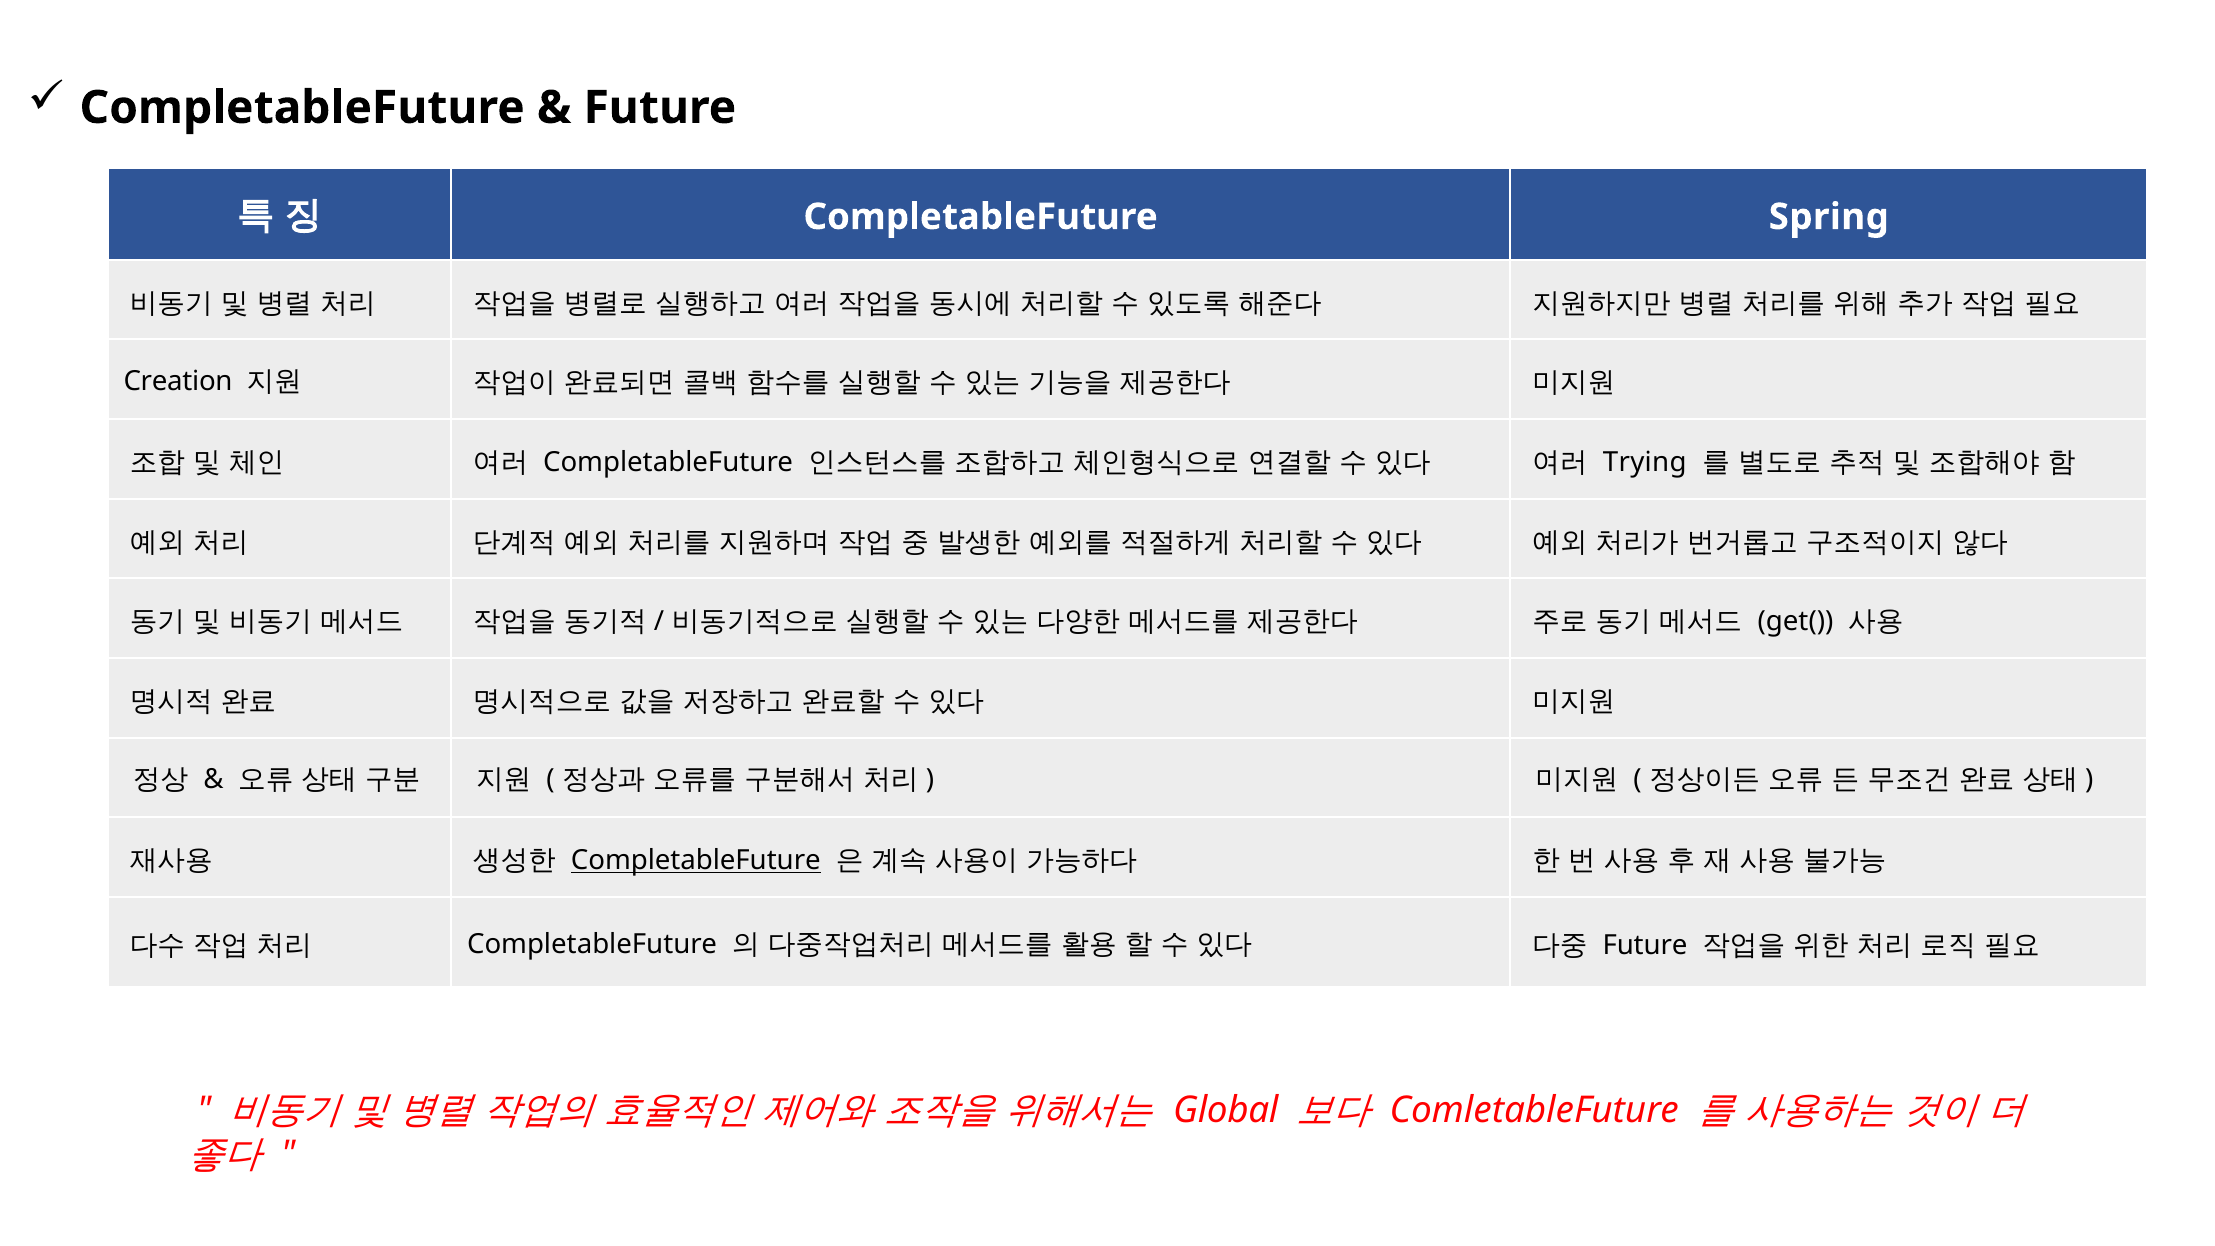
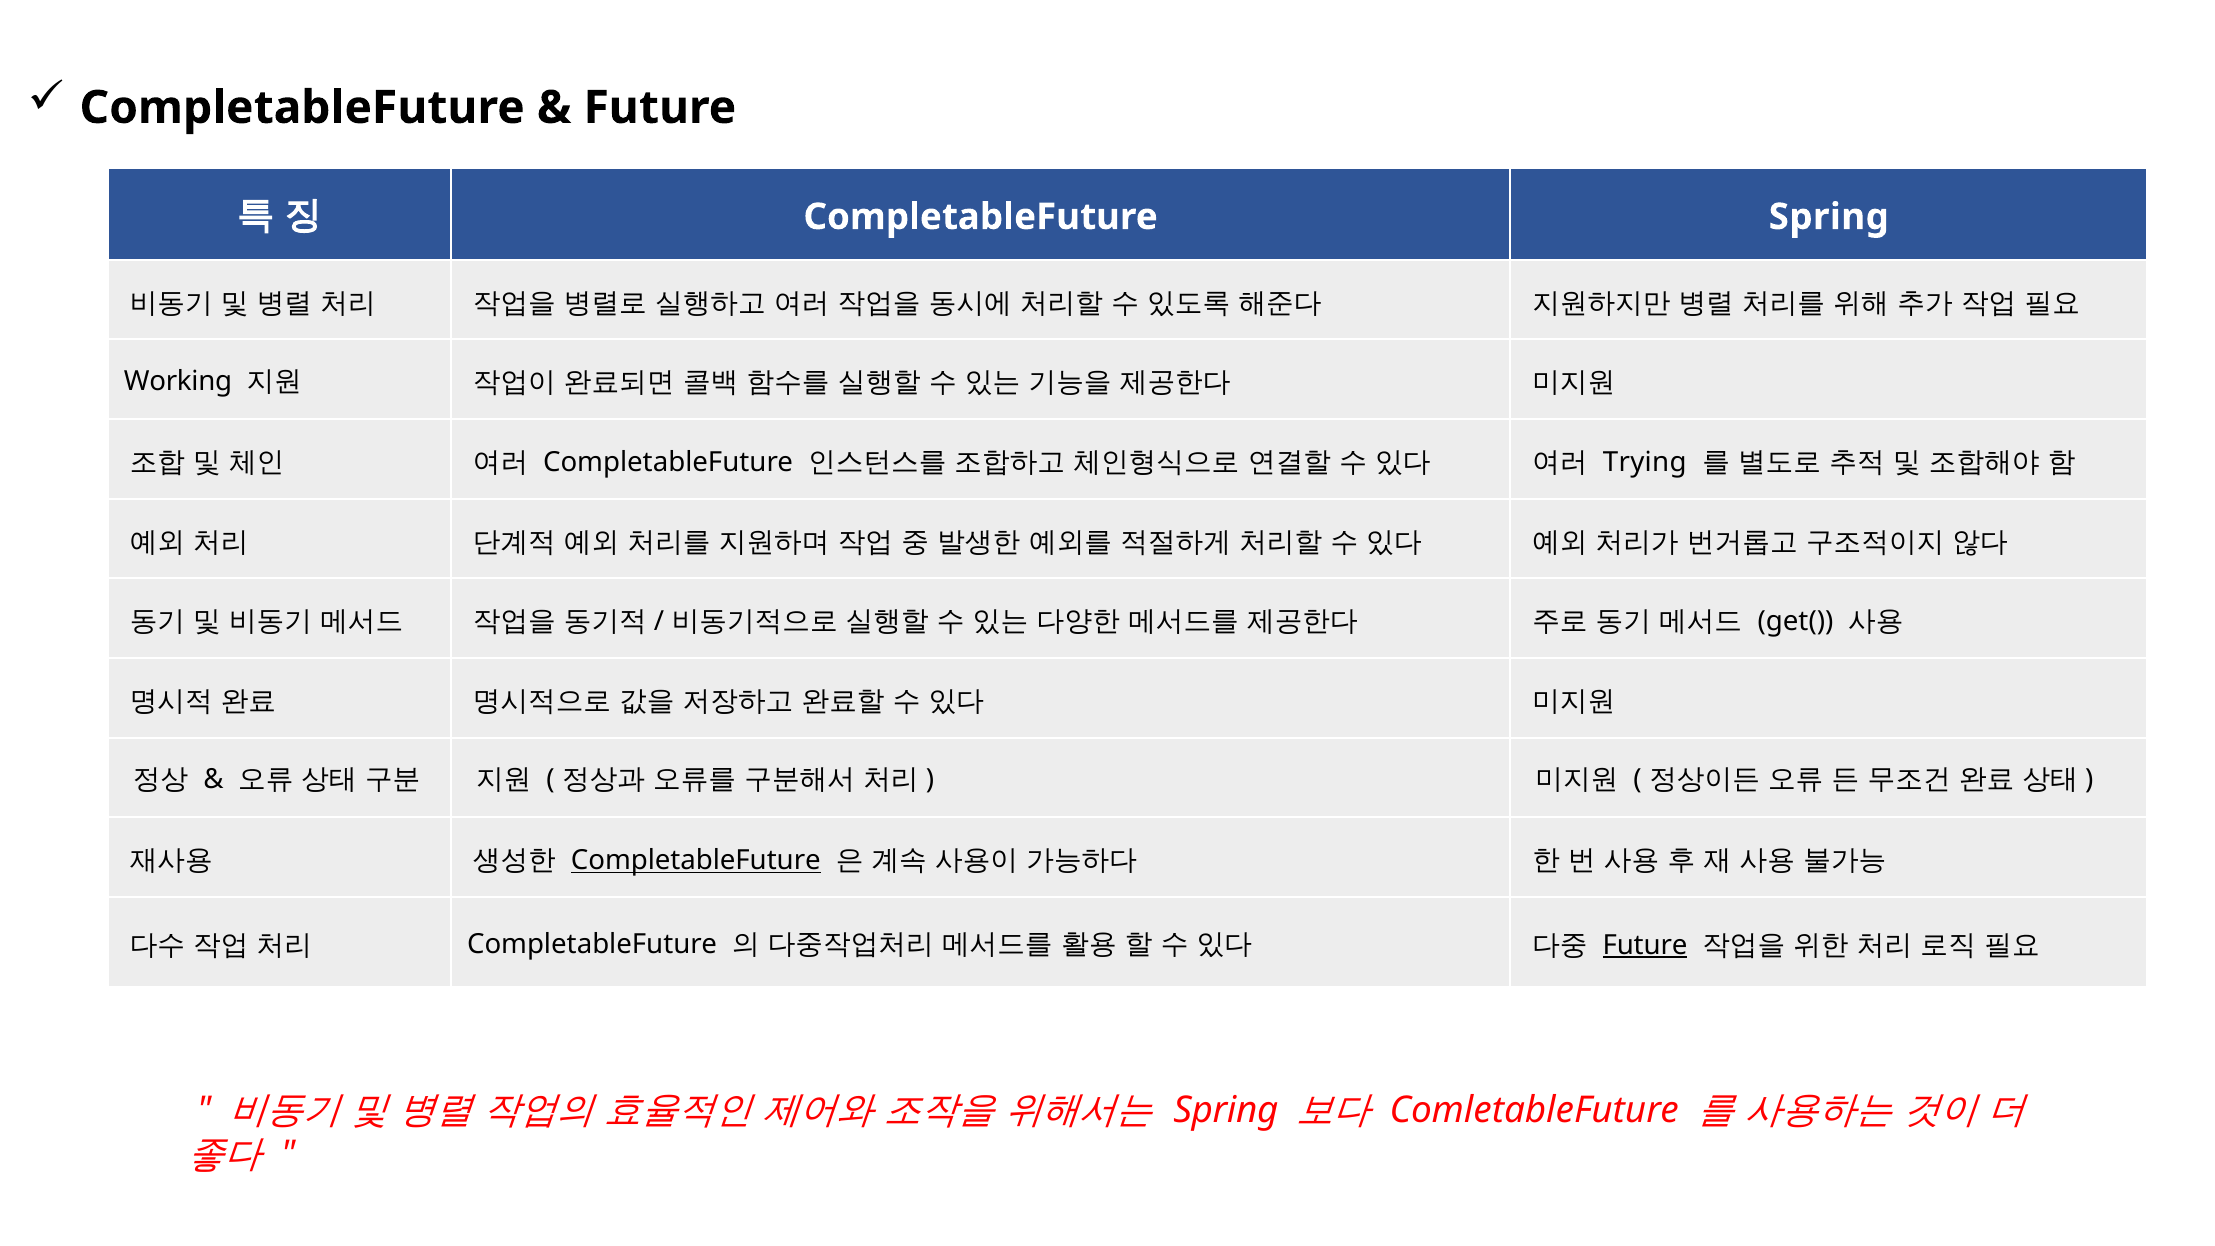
Creation: Creation -> Working
Future at (1645, 945) underline: none -> present
Global at (1226, 1110): Global -> Spring
